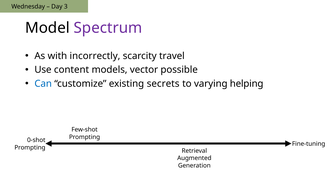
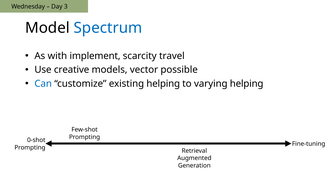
Spectrum colour: purple -> blue
incorrectly: incorrectly -> implement
content: content -> creative
existing secrets: secrets -> helping
